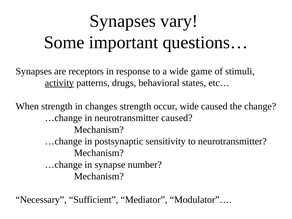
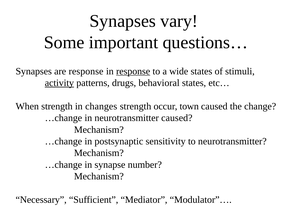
are receptors: receptors -> response
response at (133, 71) underline: none -> present
wide game: game -> states
occur wide: wide -> town
